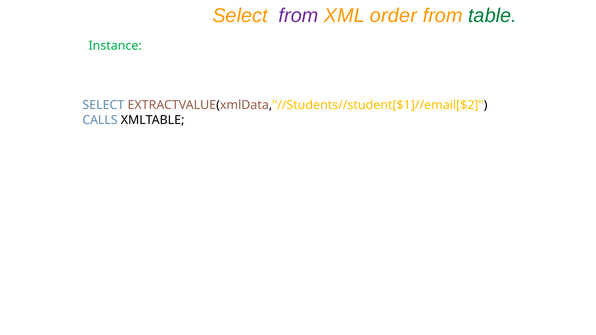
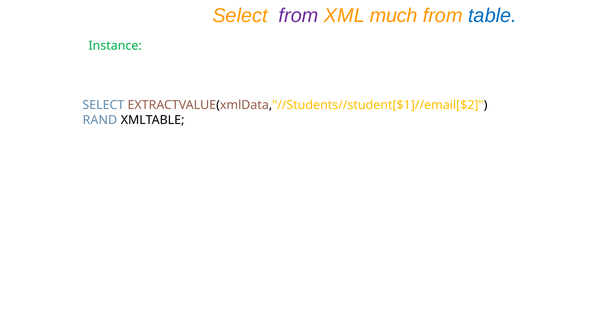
order: order -> much
table colour: green -> blue
CALLS: CALLS -> RAND
